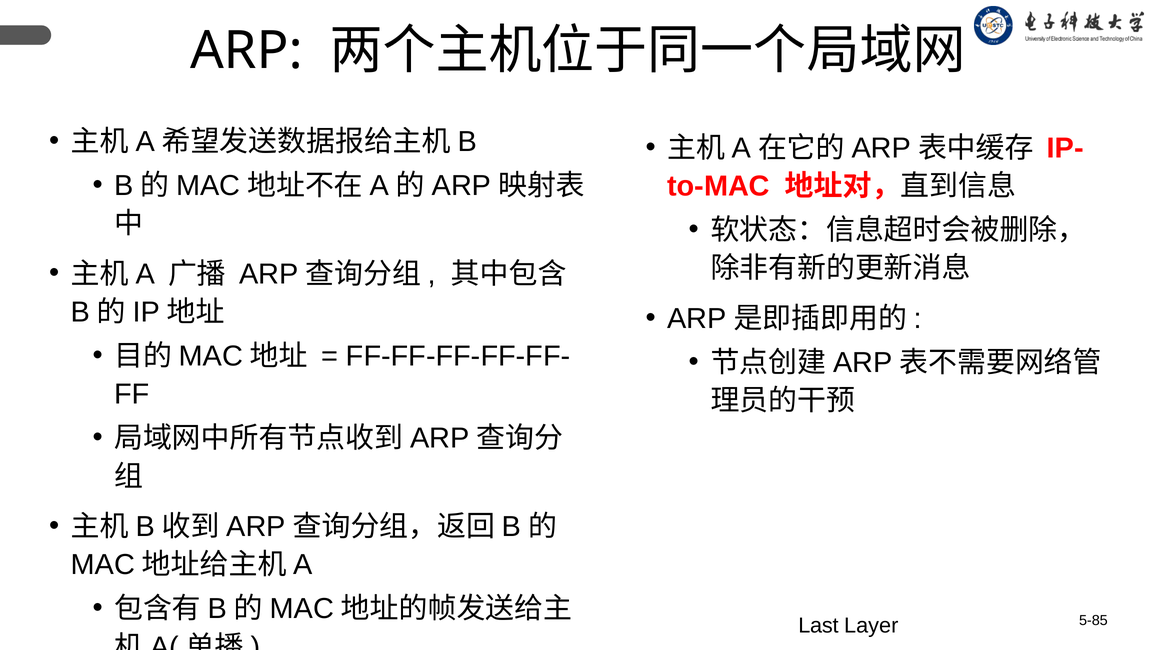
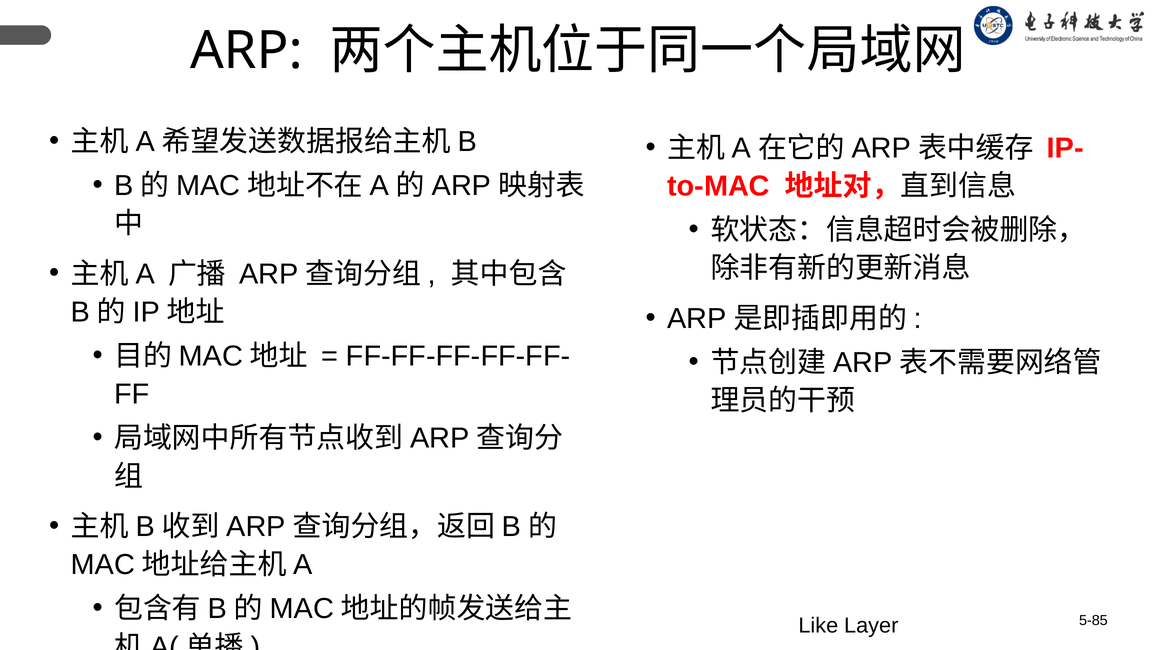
Last: Last -> Like
